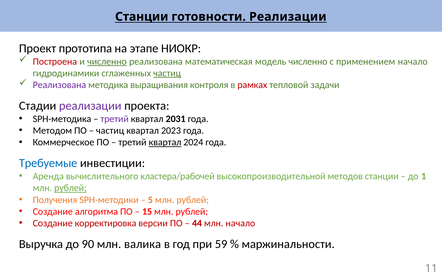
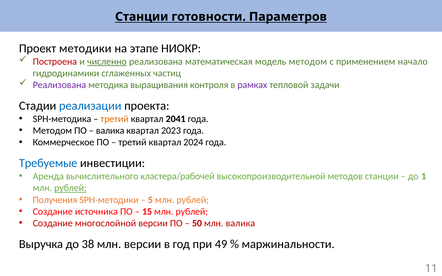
готовности Реализации: Реализации -> Параметров
прототипа: прототипа -> методики
модель численно: численно -> методом
частиц at (167, 73) underline: present -> none
рамках colour: red -> purple
реализации at (90, 106) colour: purple -> blue
третий at (115, 119) colour: purple -> orange
2031: 2031 -> 2041
частиц at (110, 131): частиц -> валика
квартал at (165, 143) underline: present -> none
алгоритма: алгоритма -> источника
корректировка: корректировка -> многослойной
44: 44 -> 50
млн начало: начало -> валика
90: 90 -> 38
млн валика: валика -> версии
59: 59 -> 49
